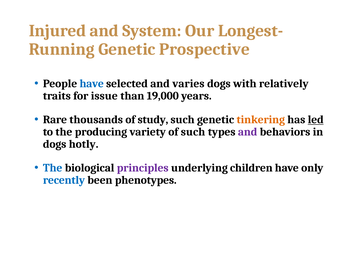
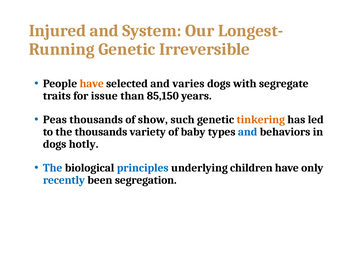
Prospective: Prospective -> Irreversible
have at (92, 84) colour: blue -> orange
relatively: relatively -> segregate
19,000: 19,000 -> 85,150
Rare: Rare -> Peas
study: study -> show
led underline: present -> none
the producing: producing -> thousands
of such: such -> baby
and at (248, 132) colour: purple -> blue
principles colour: purple -> blue
phenotypes: phenotypes -> segregation
